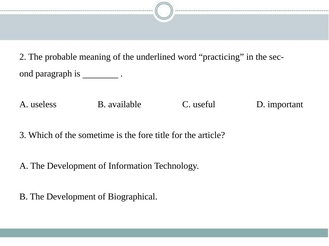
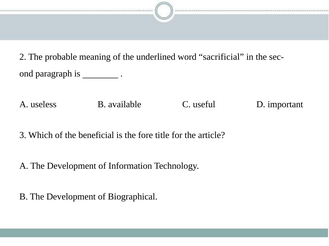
practicing: practicing -> sacrificial
sometime: sometime -> beneficial
